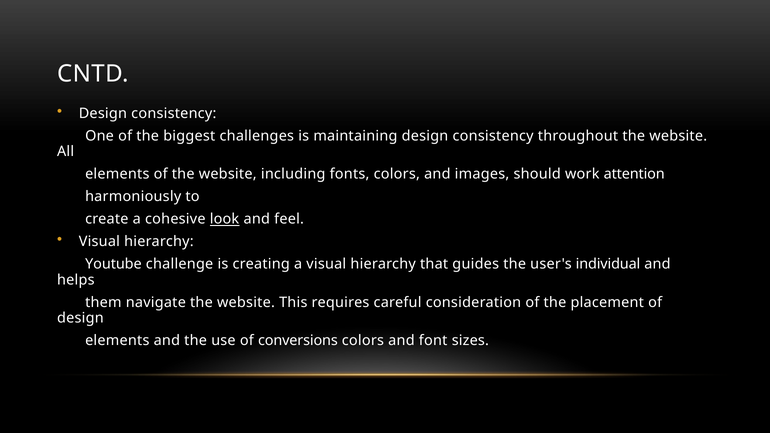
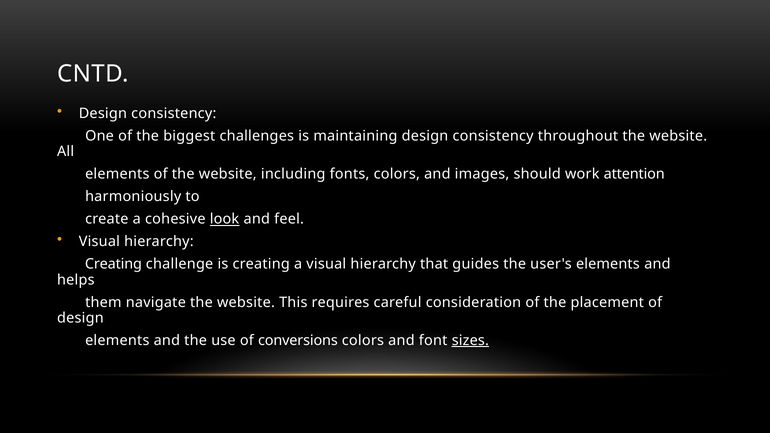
Youtube at (113, 264): Youtube -> Creating
user's individual: individual -> elements
sizes underline: none -> present
